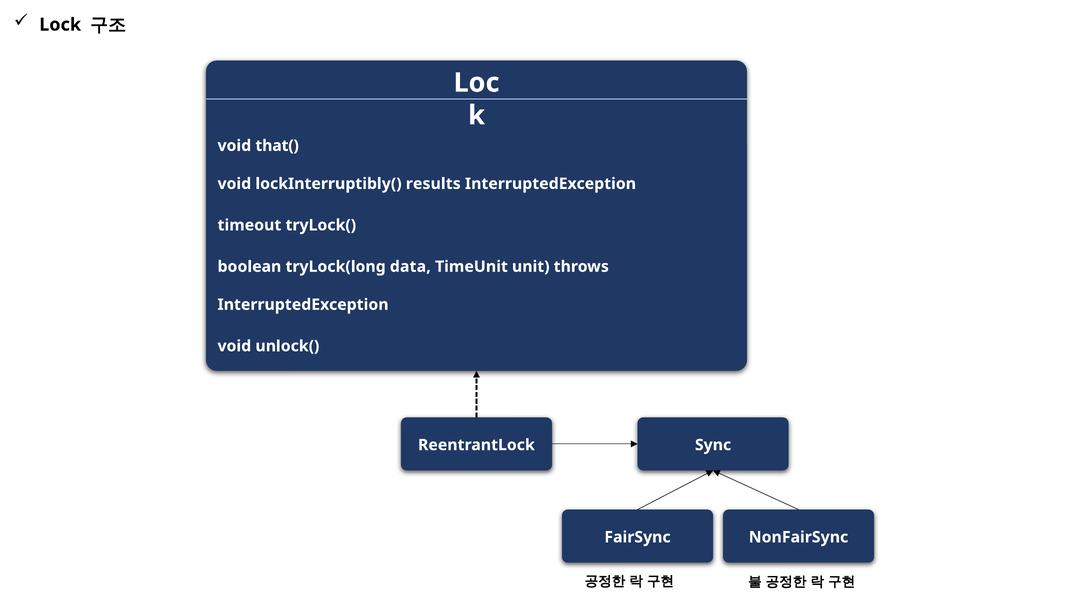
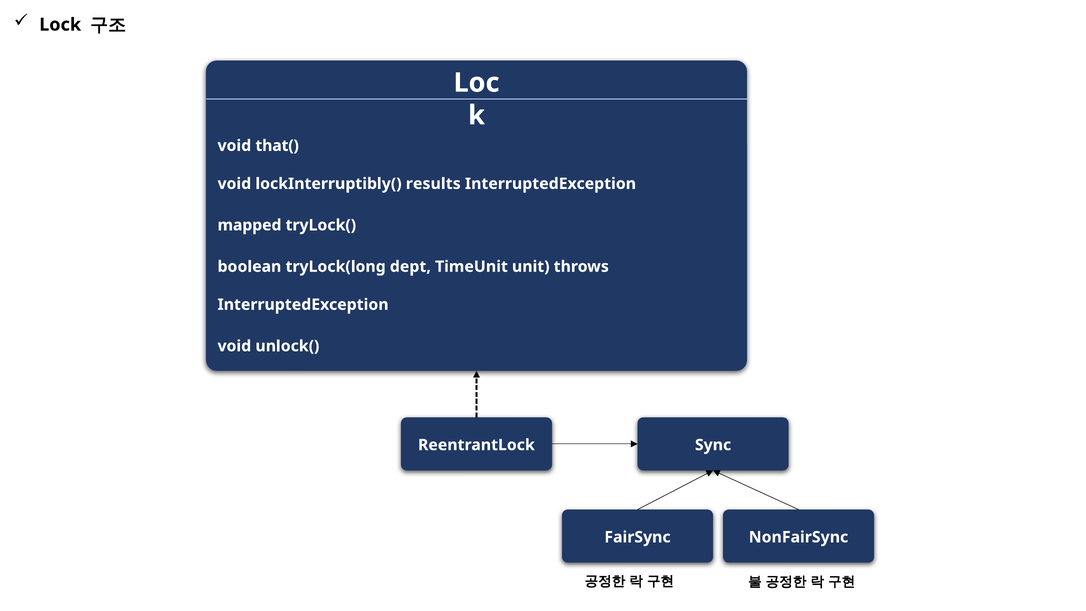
timeout: timeout -> mapped
data: data -> dept
